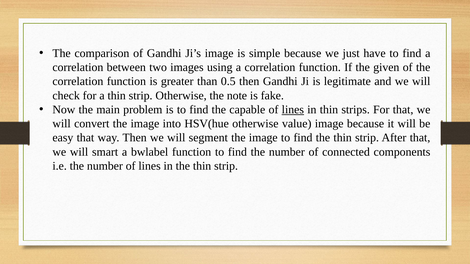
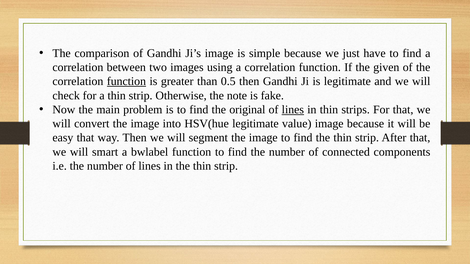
function at (126, 82) underline: none -> present
capable: capable -> original
HSV(hue otherwise: otherwise -> legitimate
